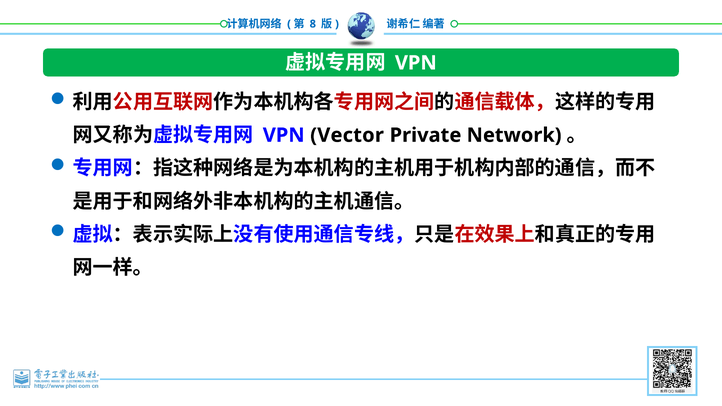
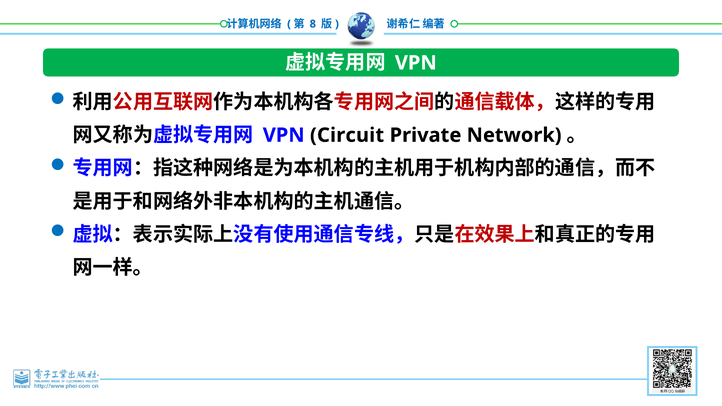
Vector: Vector -> Circuit
